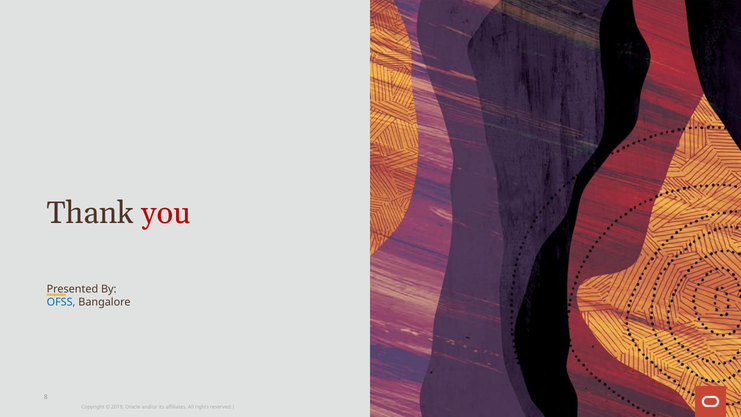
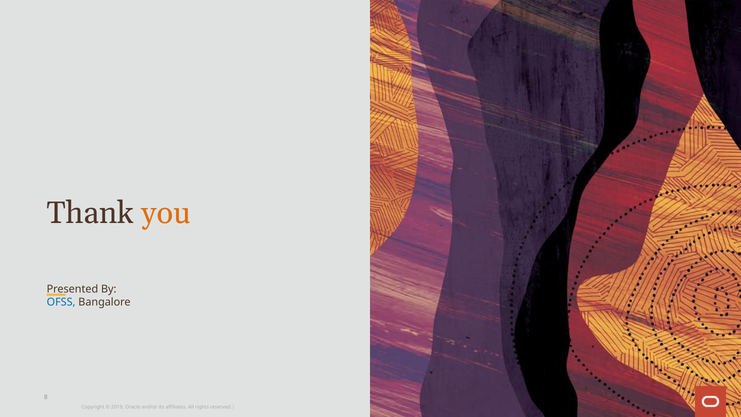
you colour: red -> orange
